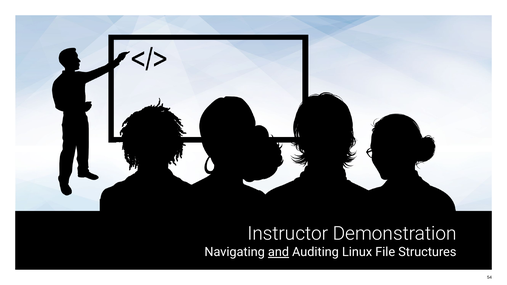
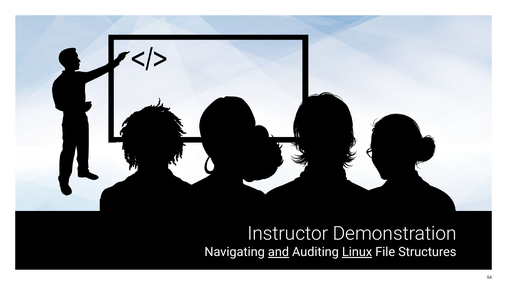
Linux underline: none -> present
